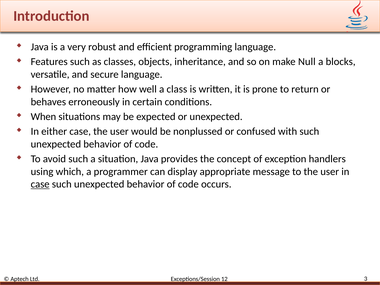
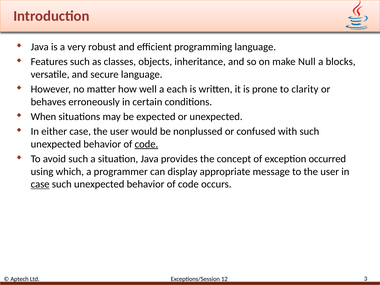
class: class -> each
return: return -> clarity
code at (146, 144) underline: none -> present
handlers: handlers -> occurred
